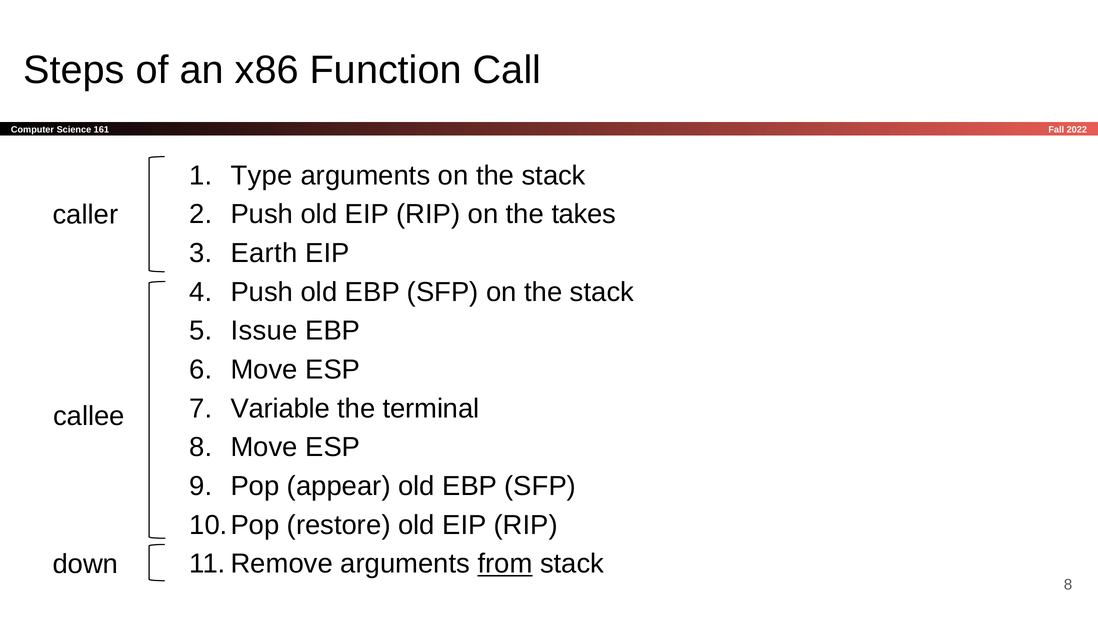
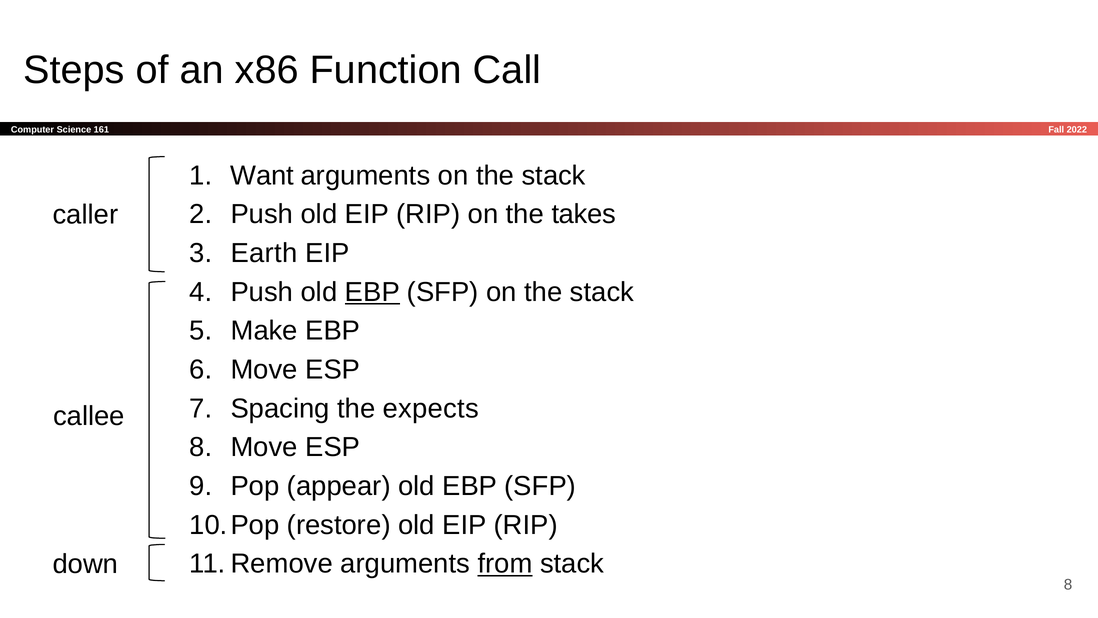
Type: Type -> Want
EBP at (372, 292) underline: none -> present
Issue: Issue -> Make
Variable: Variable -> Spacing
terminal: terminal -> expects
